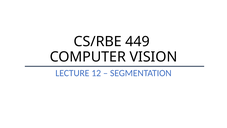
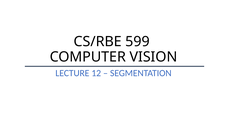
449: 449 -> 599
